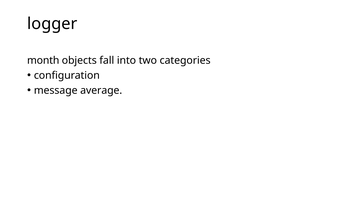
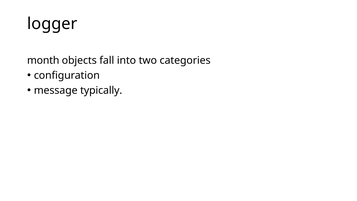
average: average -> typically
